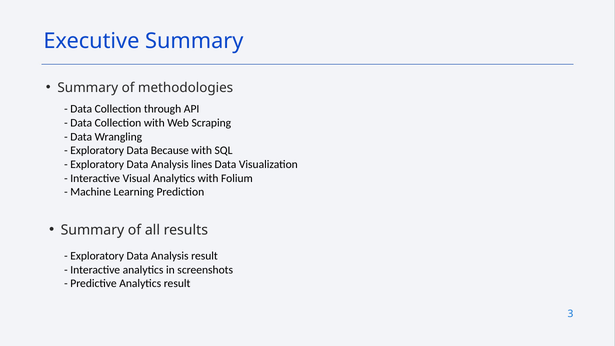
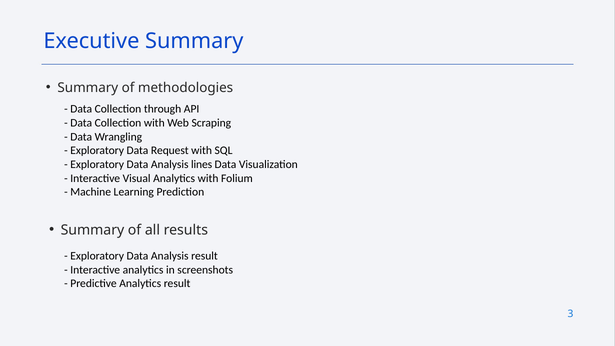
Because: Because -> Request
